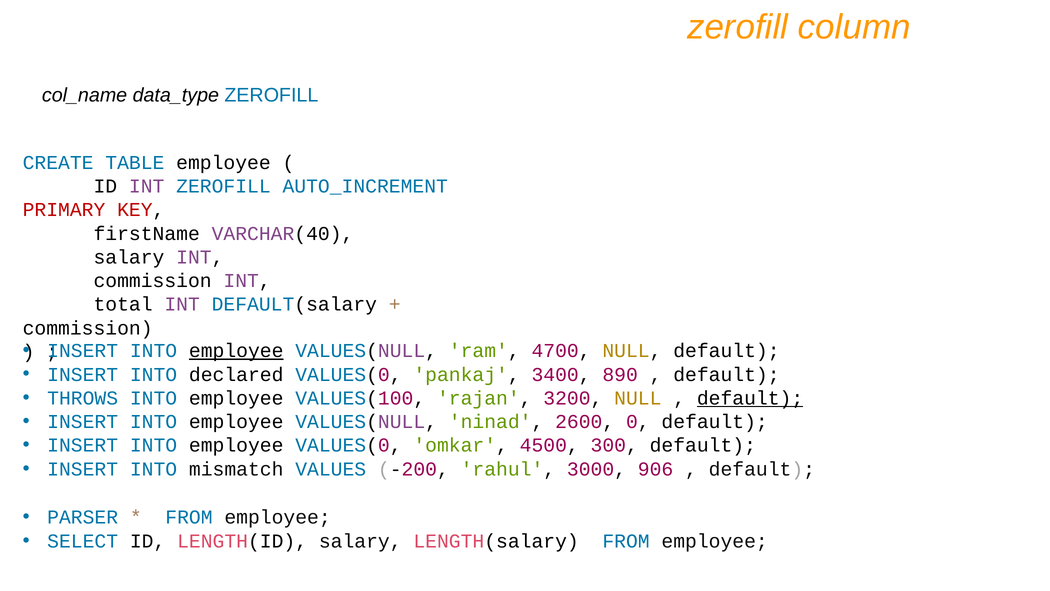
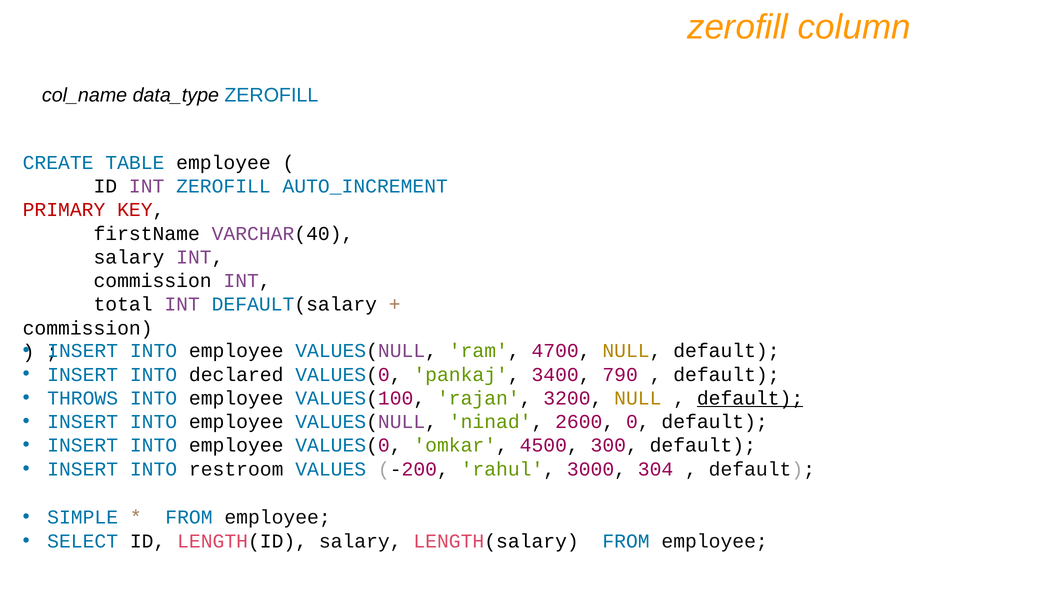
employee at (236, 351) underline: present -> none
890: 890 -> 790
mismatch: mismatch -> restroom
906: 906 -> 304
PARSER: PARSER -> SIMPLE
